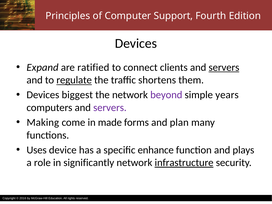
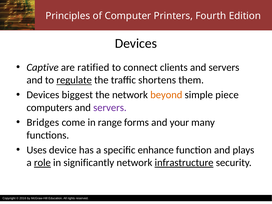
Support: Support -> Printers
Expand: Expand -> Captive
servers at (224, 67) underline: present -> none
beyond colour: purple -> orange
years: years -> piece
Making: Making -> Bridges
made: made -> range
plan: plan -> your
role underline: none -> present
